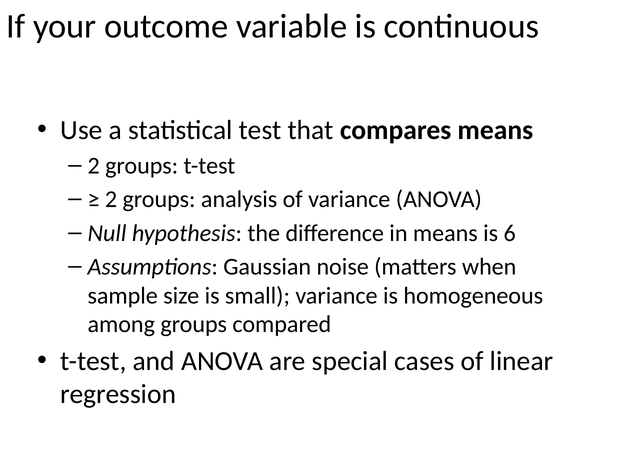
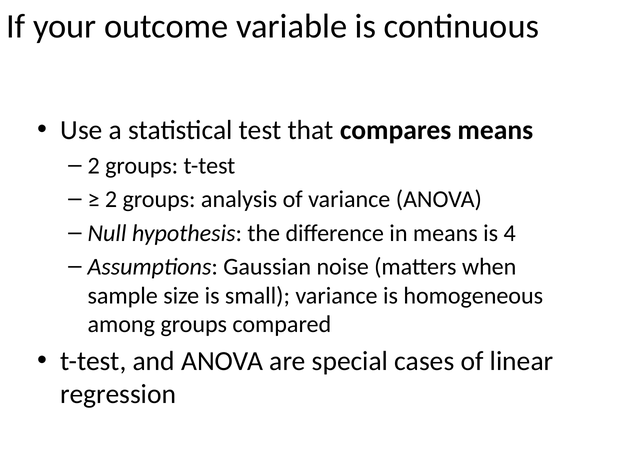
6: 6 -> 4
